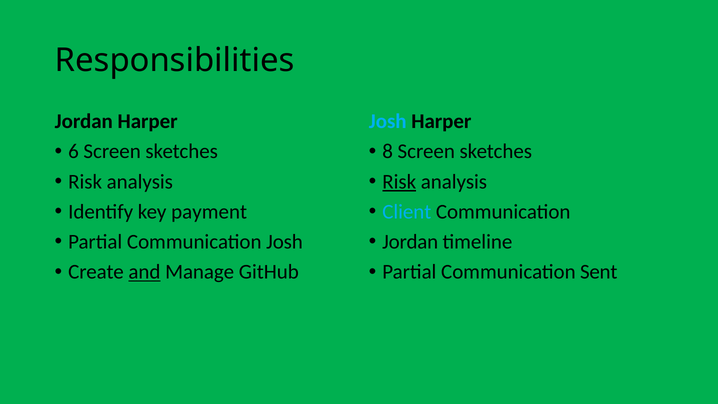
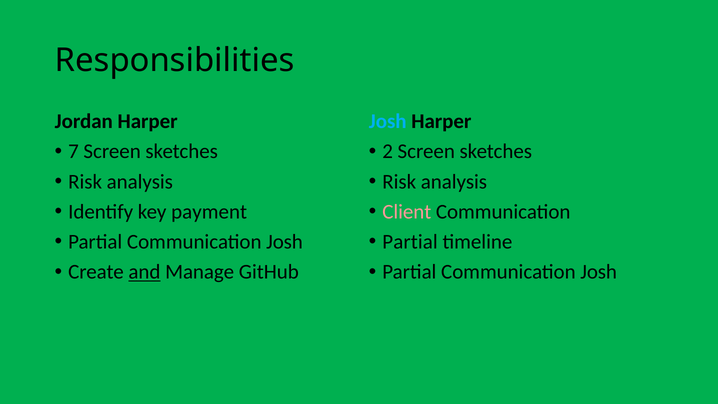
6: 6 -> 7
8: 8 -> 2
Risk at (399, 182) underline: present -> none
Client colour: light blue -> pink
Jordan at (410, 242): Jordan -> Partial
Sent at (599, 272): Sent -> Josh
